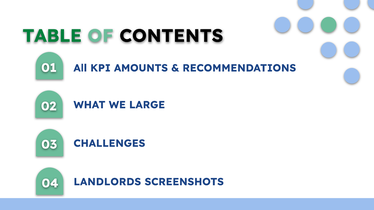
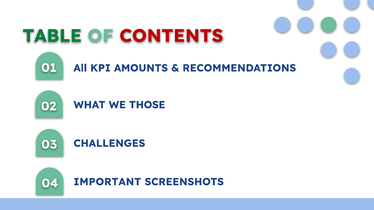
CONTENTS colour: black -> red
LARGE: LARGE -> THOSE
LANDLORDS: LANDLORDS -> IMPORTANT
